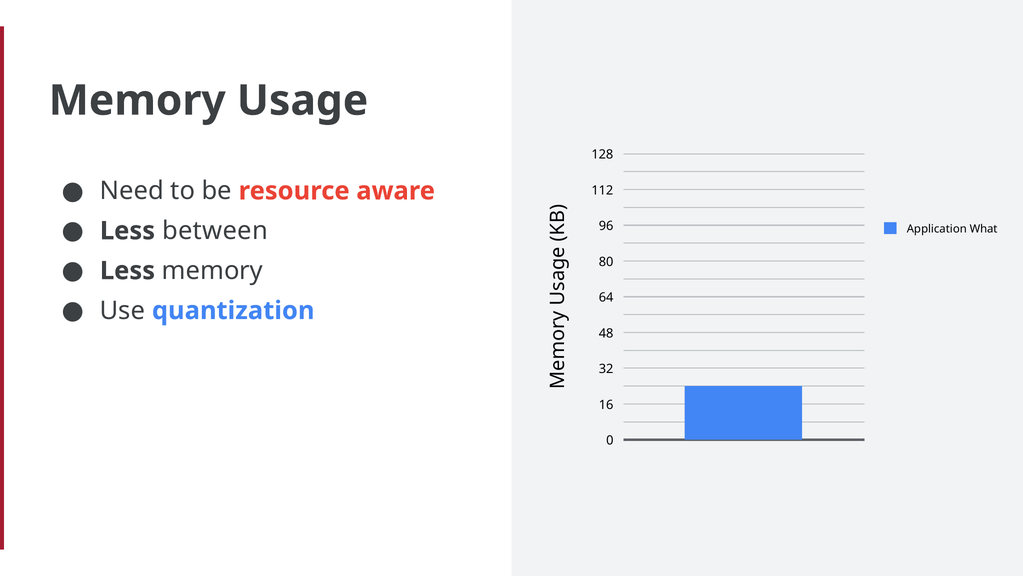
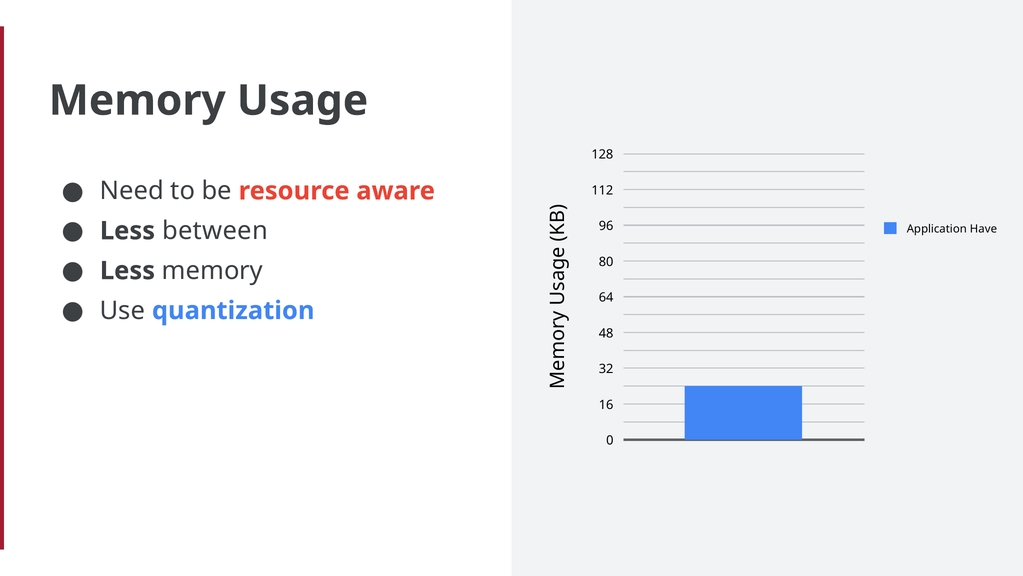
What: What -> Have
